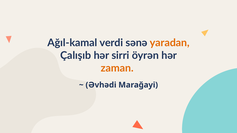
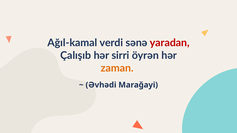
yaradan colour: orange -> red
